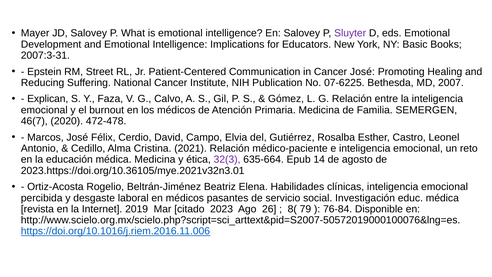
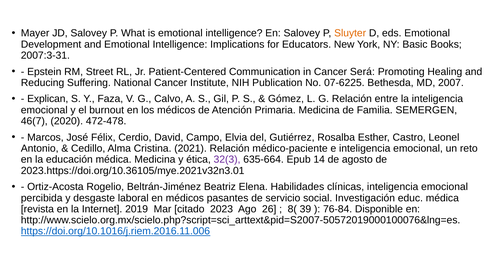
Sluyter colour: purple -> orange
Cancer José: José -> Será
79: 79 -> 39
